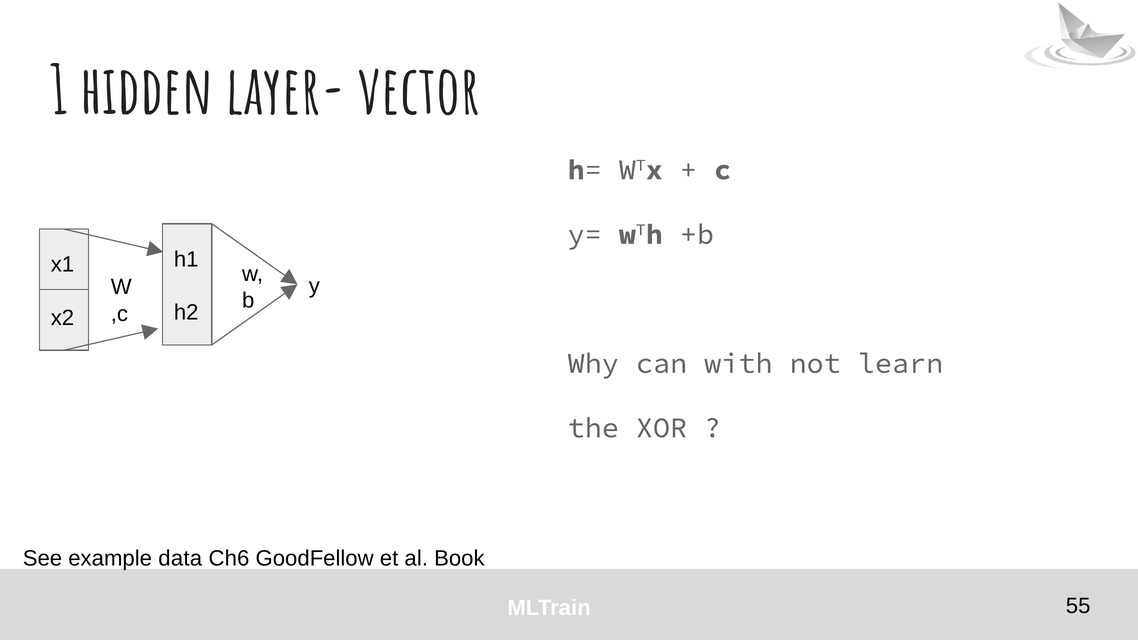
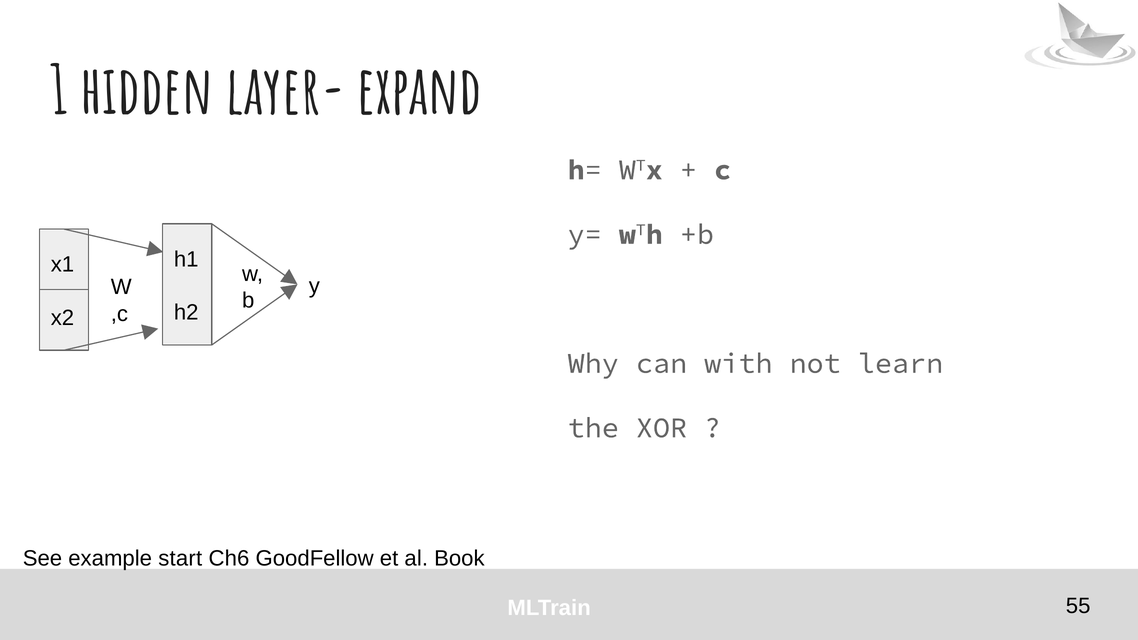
vector: vector -> expand
data: data -> start
